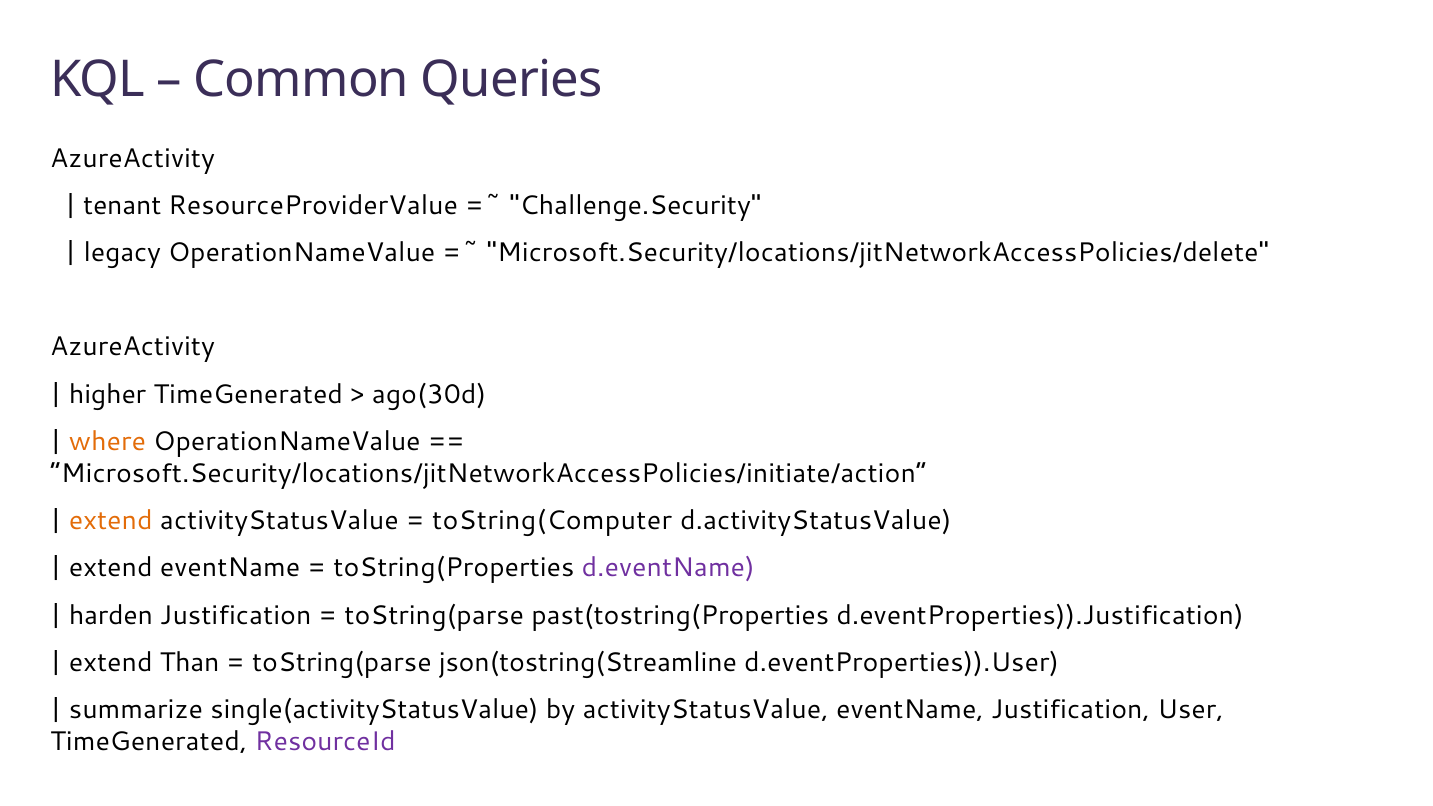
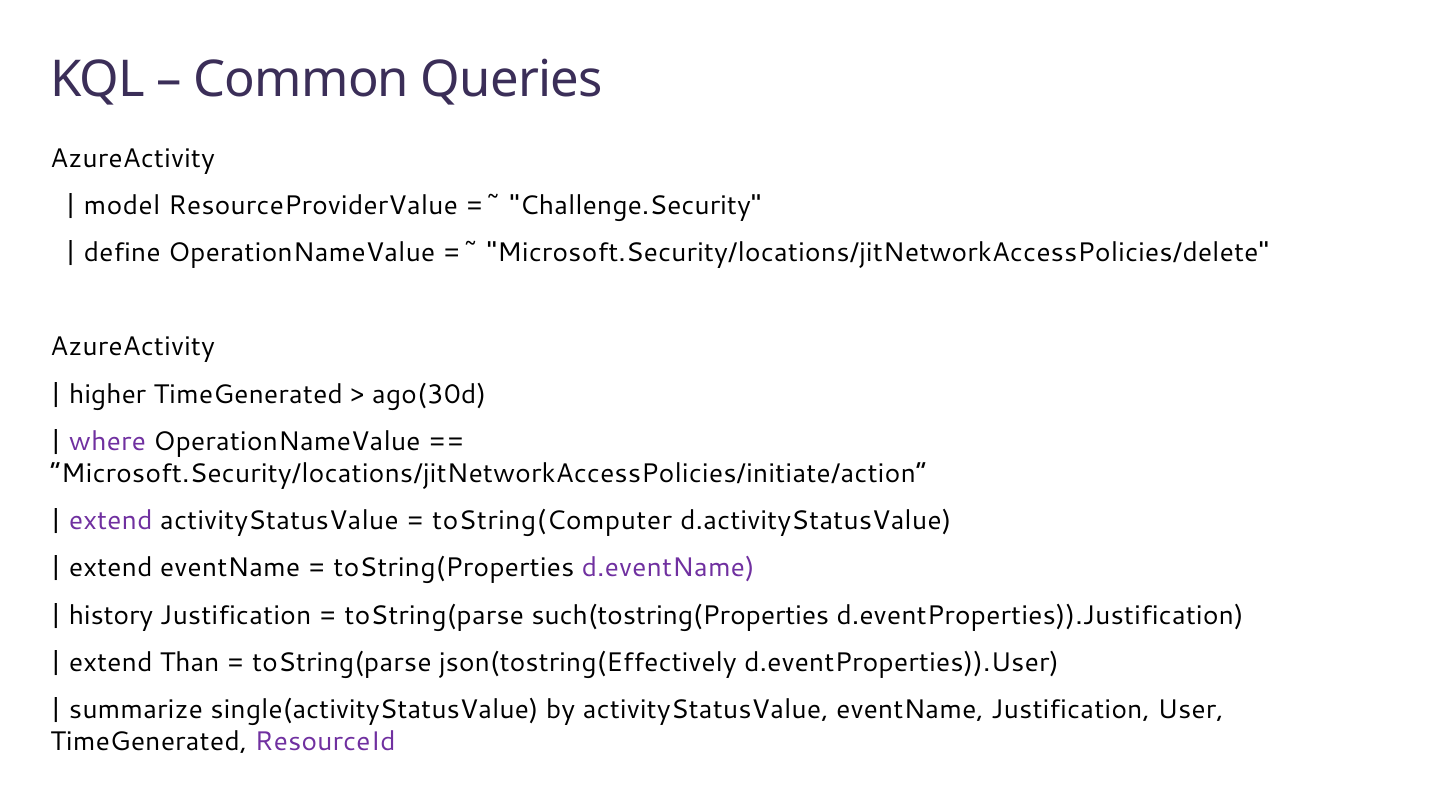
tenant: tenant -> model
legacy: legacy -> define
where colour: orange -> purple
extend at (111, 521) colour: orange -> purple
harden: harden -> history
past(tostring(Properties: past(tostring(Properties -> such(tostring(Properties
json(tostring(Streamline: json(tostring(Streamline -> json(tostring(Effectively
